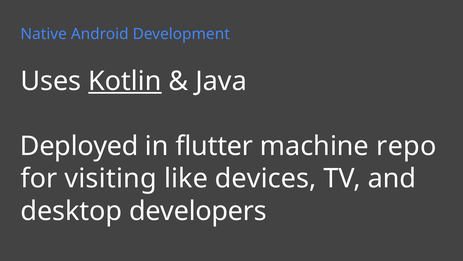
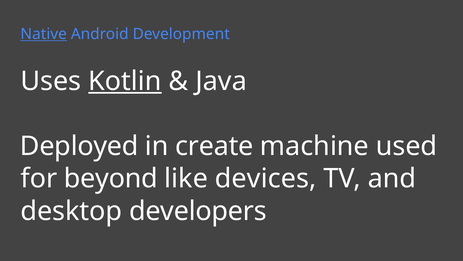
Native underline: none -> present
flutter: flutter -> create
repo: repo -> used
visiting: visiting -> beyond
